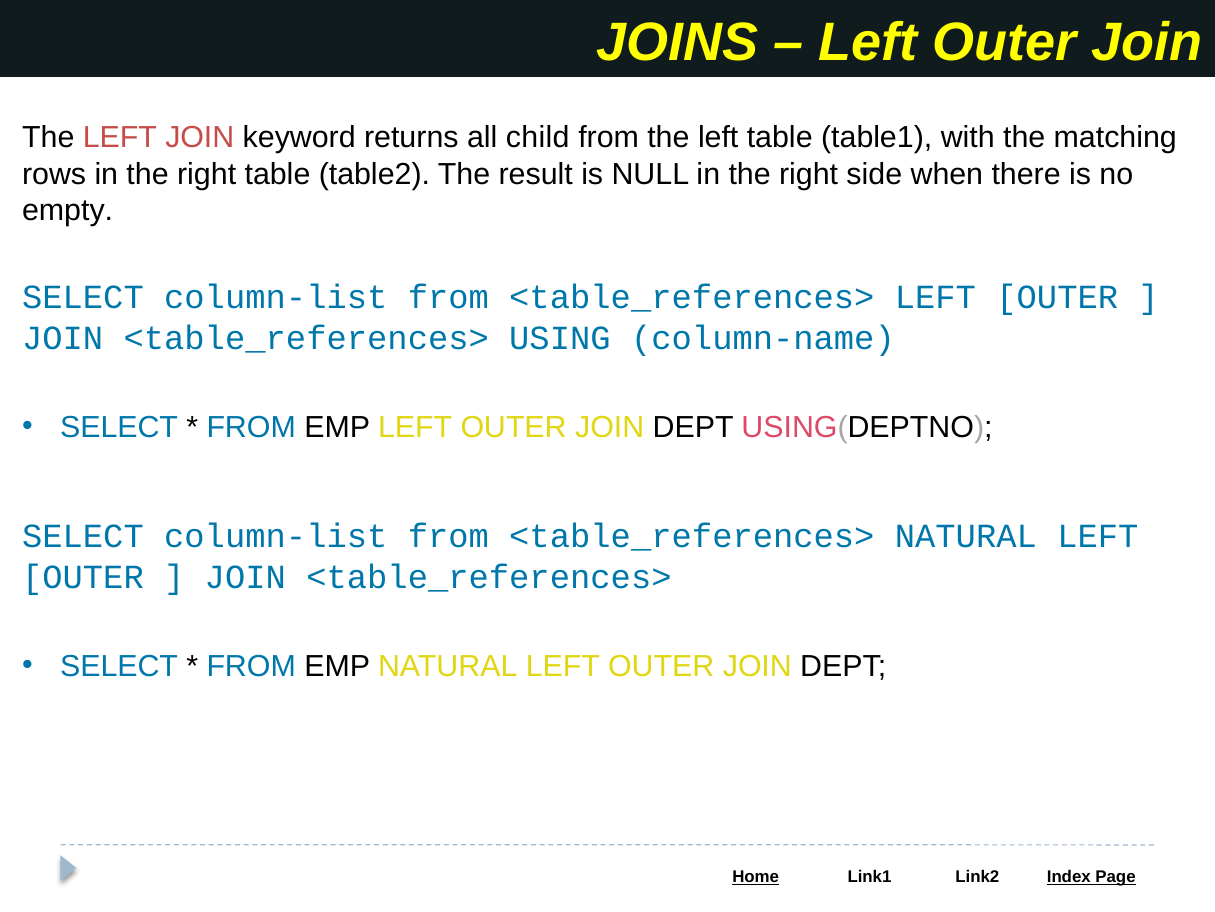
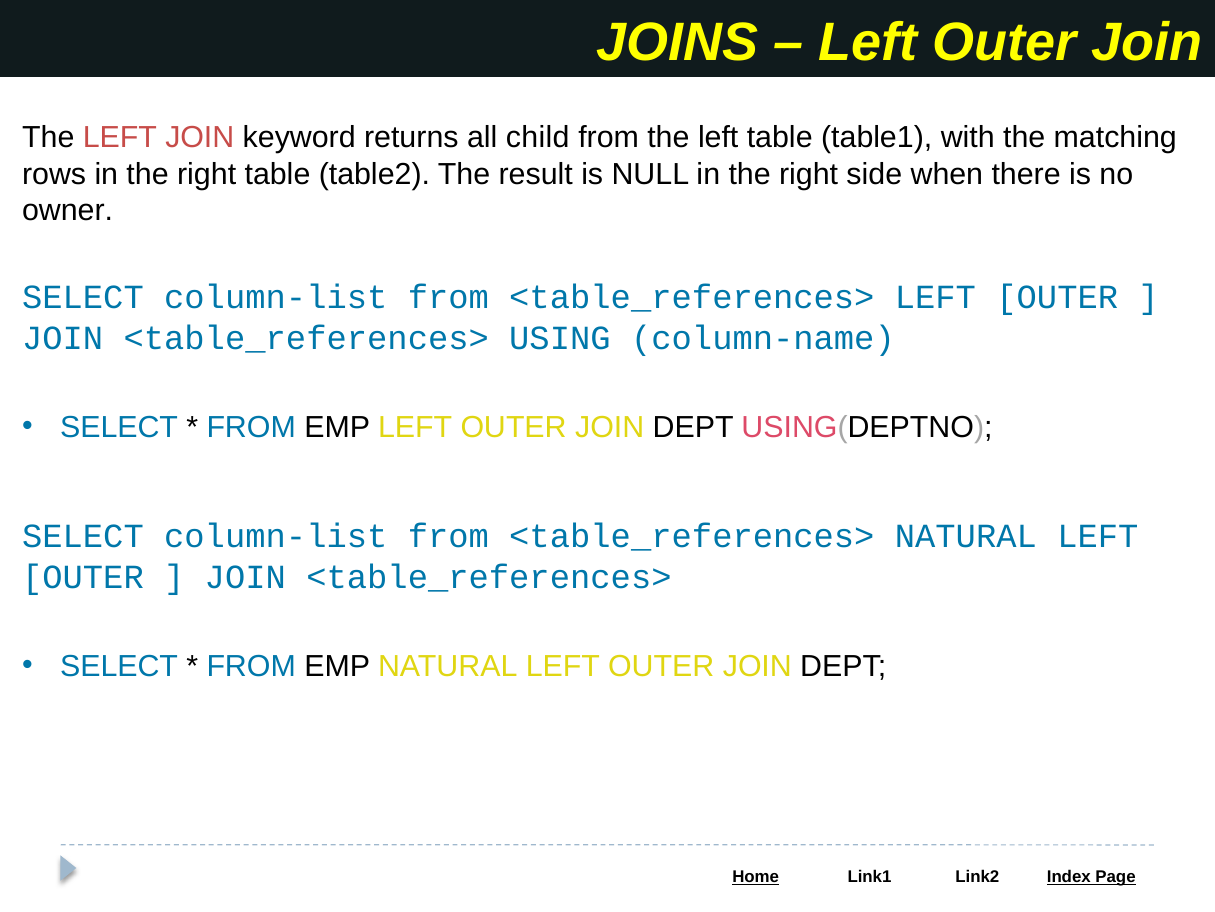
empty: empty -> owner
